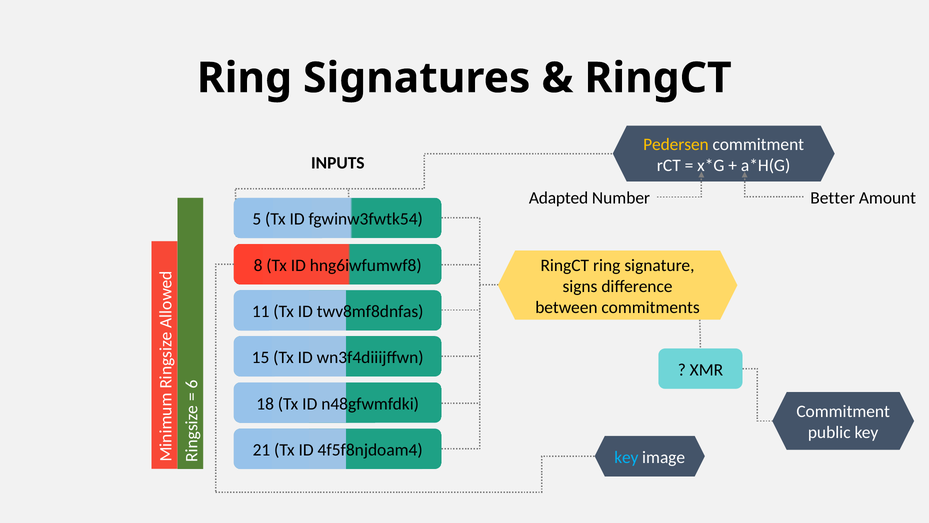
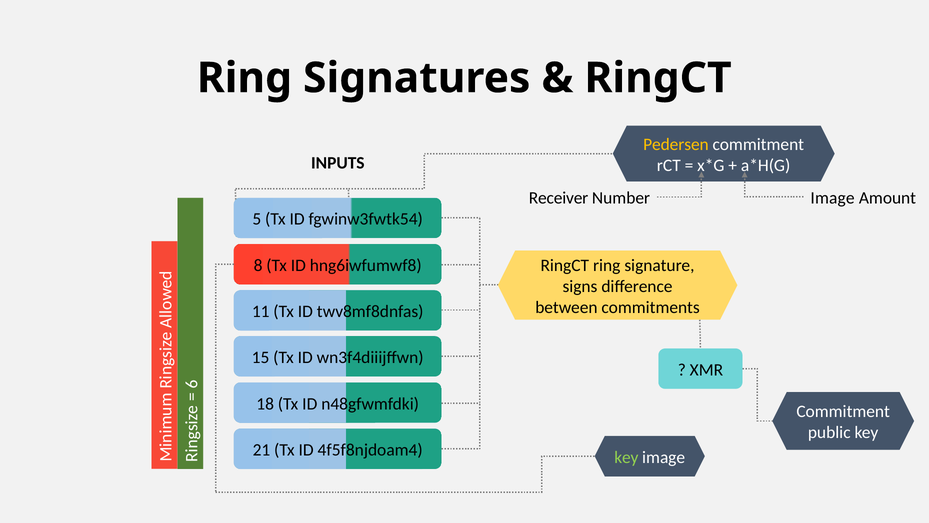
Adapted: Adapted -> Receiver
Number Better: Better -> Image
key at (626, 457) colour: light blue -> light green
